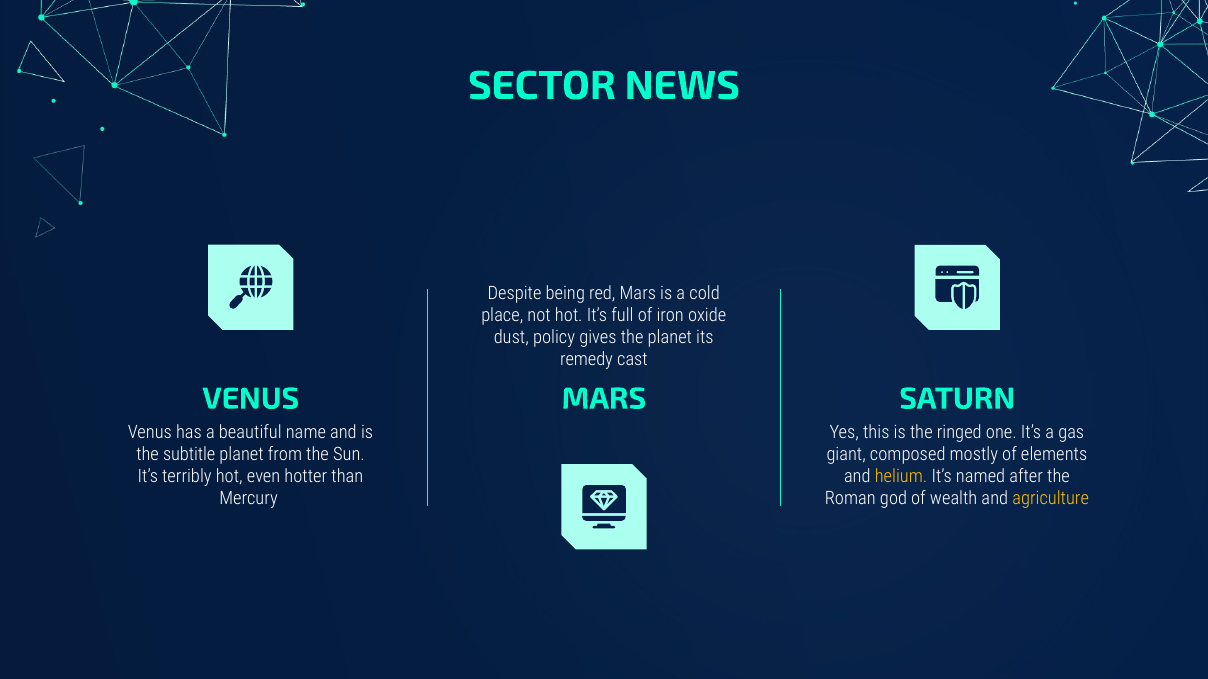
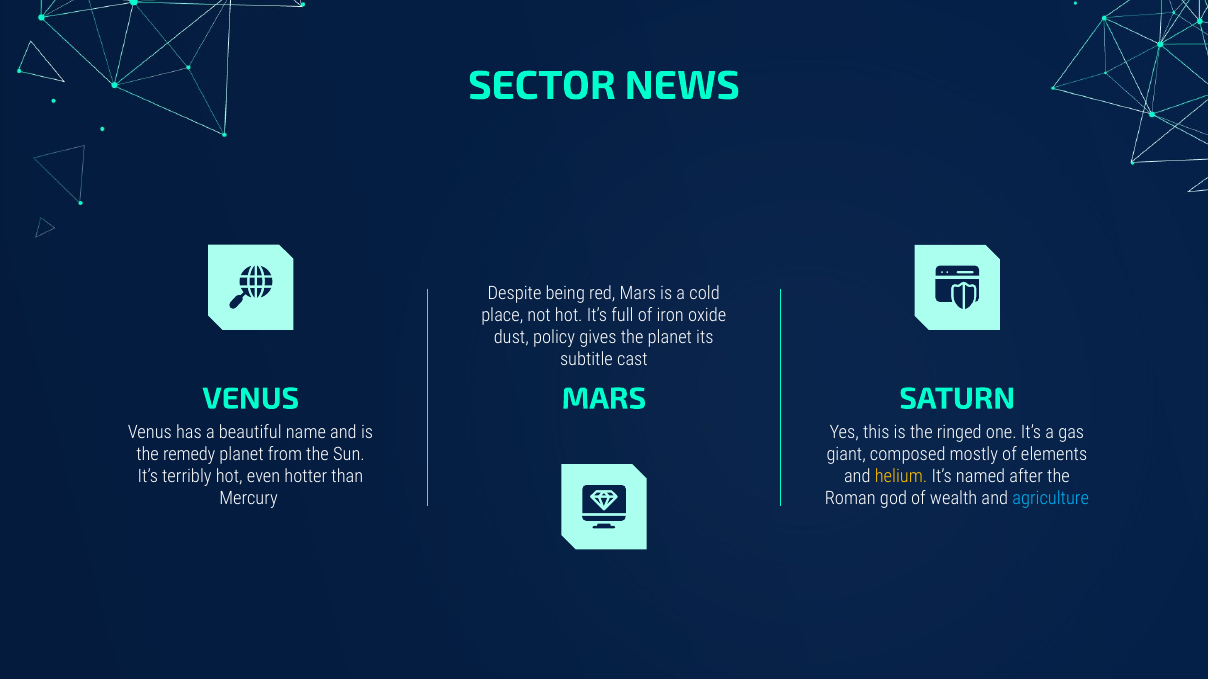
remedy: remedy -> subtitle
subtitle: subtitle -> remedy
agriculture colour: yellow -> light blue
